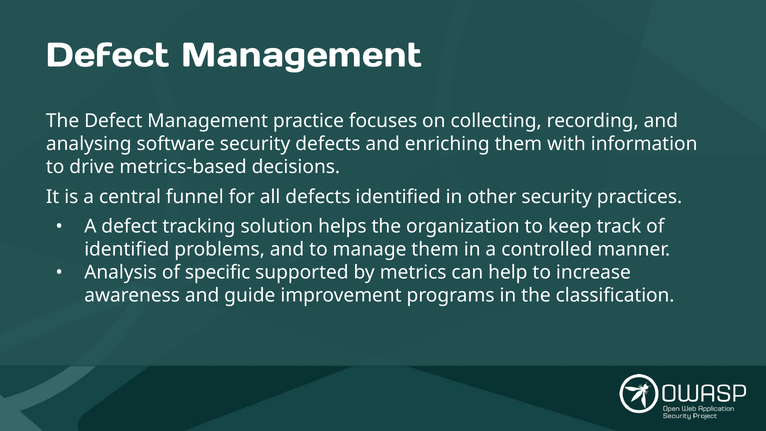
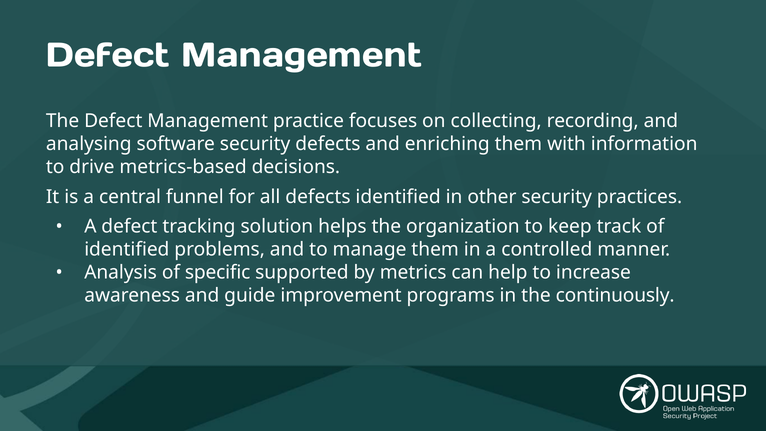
classification: classification -> continuously
